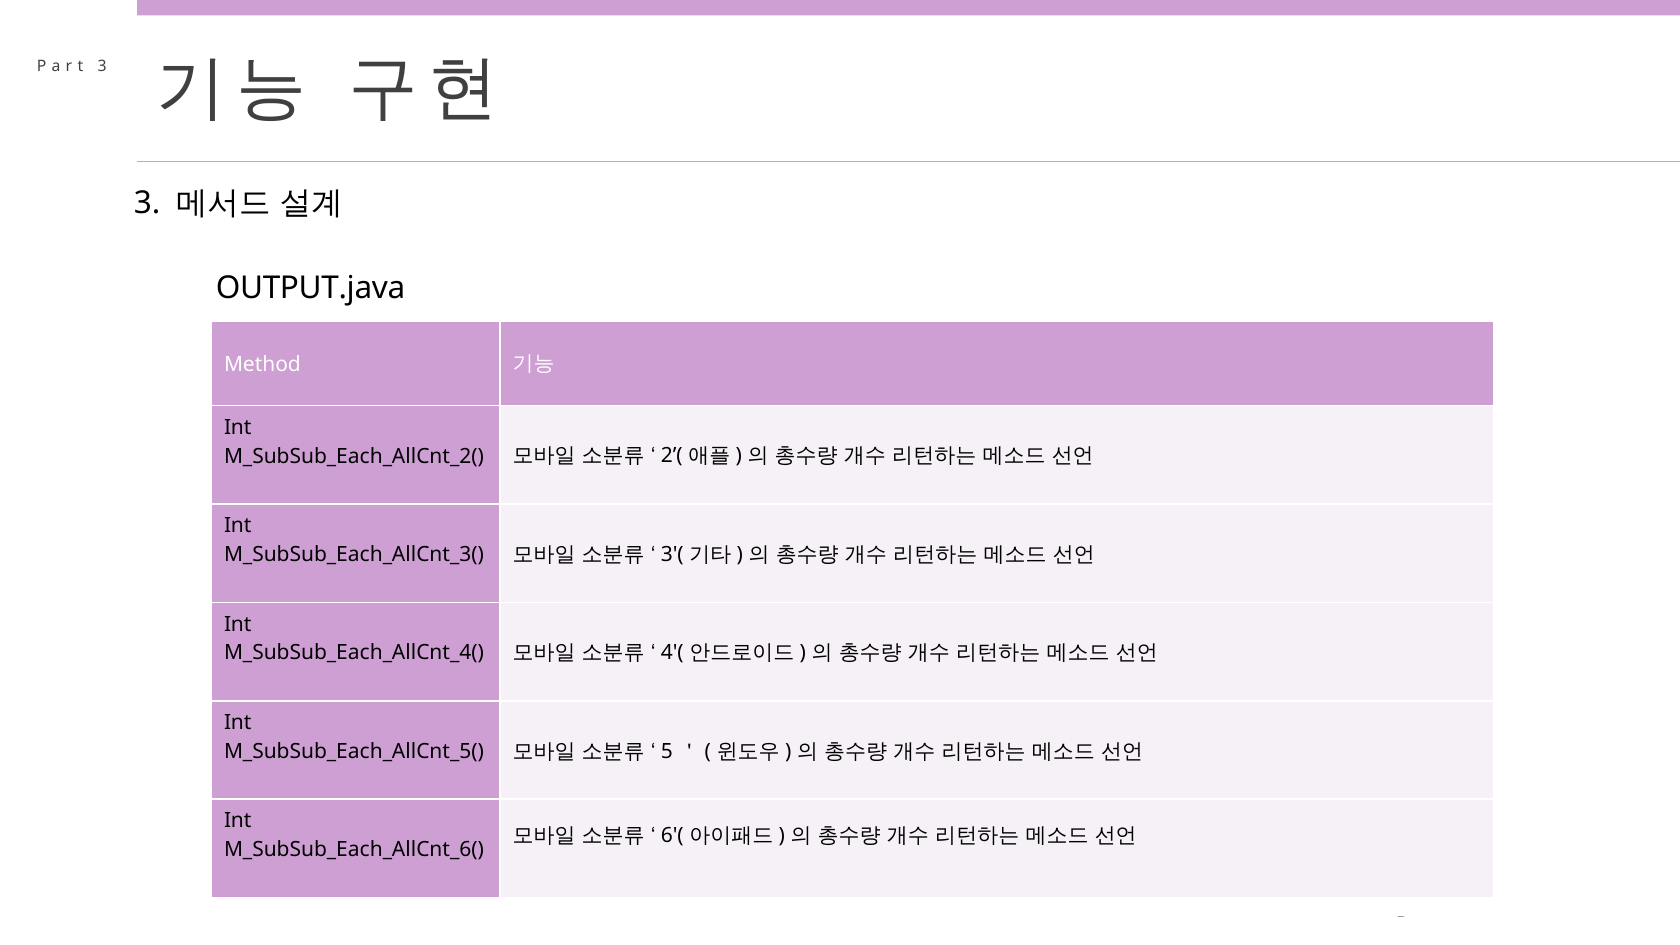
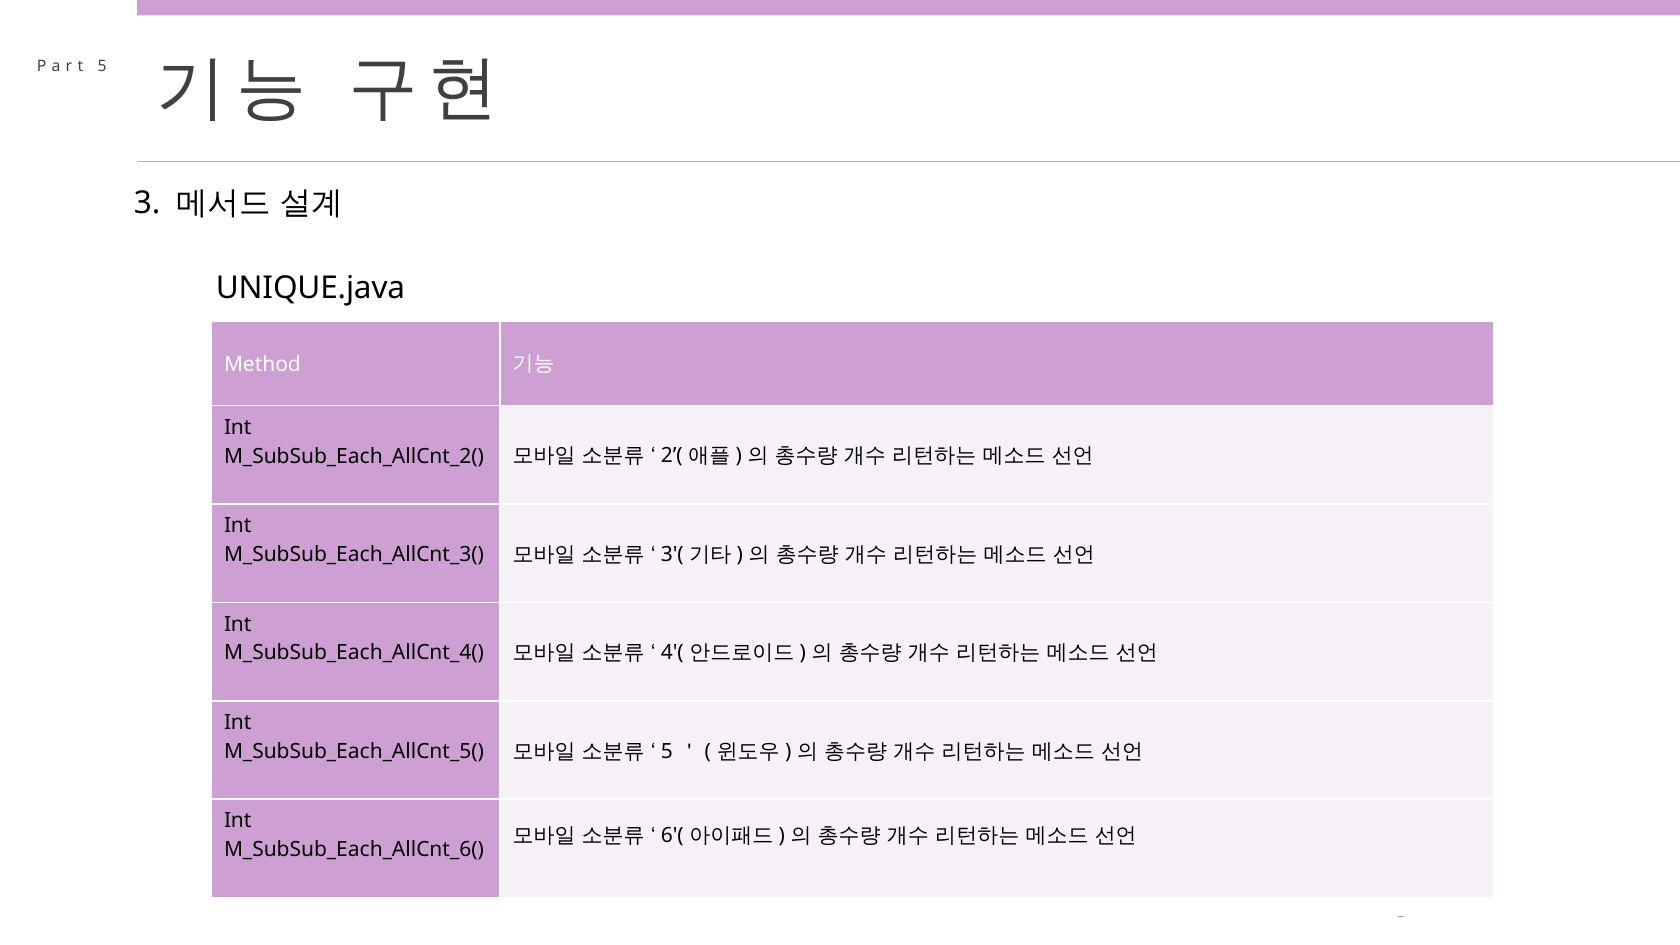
3 at (102, 67): 3 -> 5
OUTPUT.java: OUTPUT.java -> UNIQUE.java
